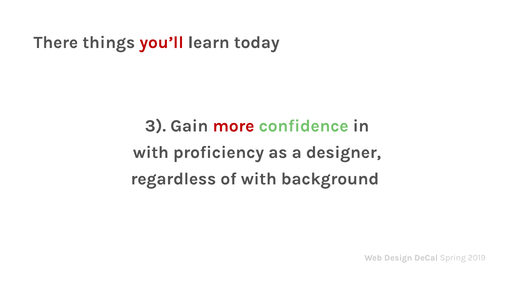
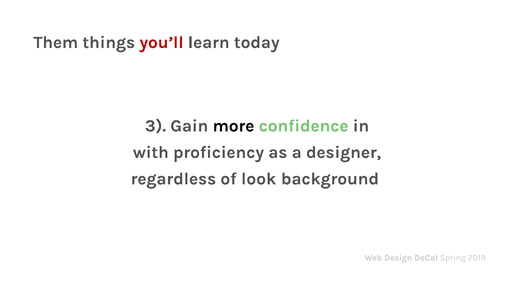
There: There -> Them
more colour: red -> black
of with: with -> look
